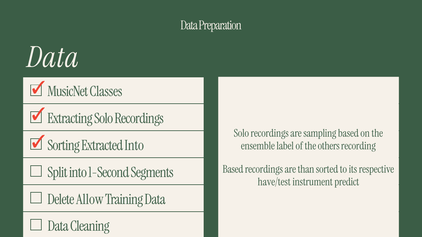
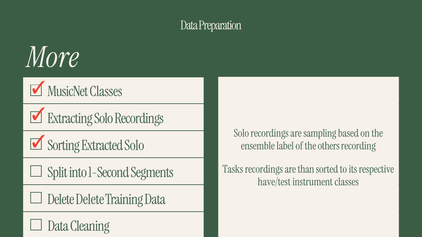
Data at (53, 58): Data -> More
Extracted Into: Into -> Solo
Based at (233, 170): Based -> Tasks
instrument predict: predict -> classes
Delete Allow: Allow -> Delete
